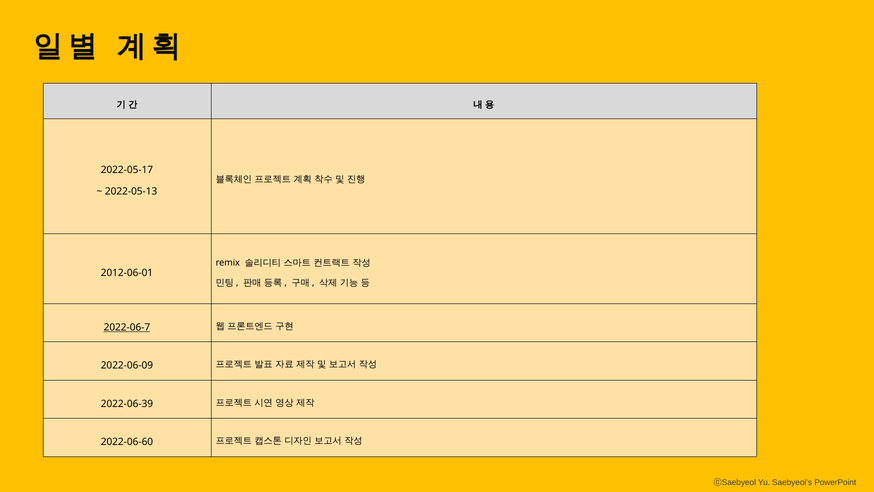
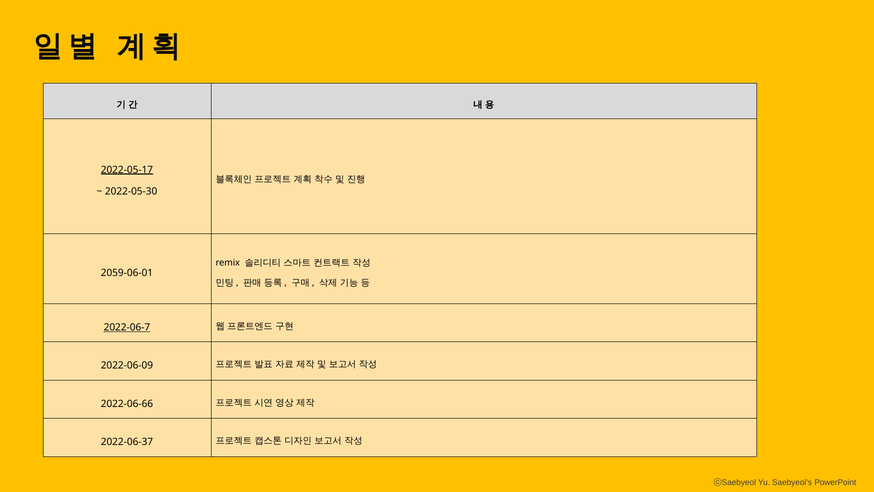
2022-05-17 underline: none -> present
2022-05-13: 2022-05-13 -> 2022-05-30
2012-06-01: 2012-06-01 -> 2059-06-01
2022-06-39: 2022-06-39 -> 2022-06-66
2022-06-60: 2022-06-60 -> 2022-06-37
